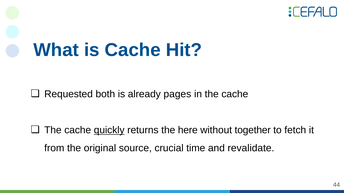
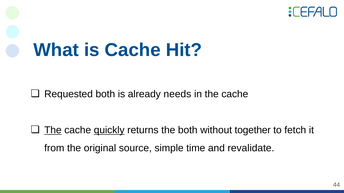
pages: pages -> needs
The at (53, 130) underline: none -> present
the here: here -> both
crucial: crucial -> simple
